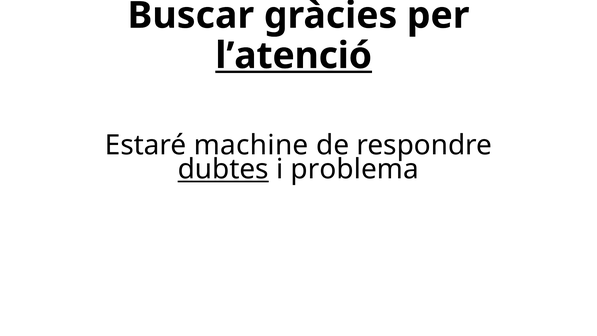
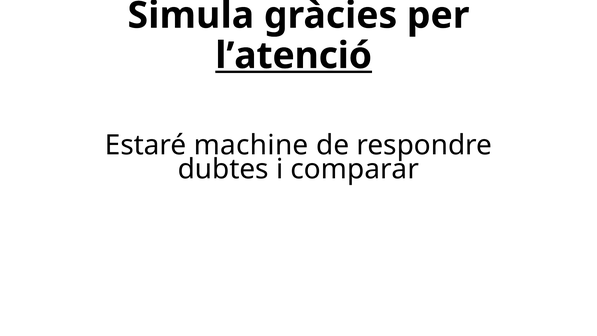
Buscar: Buscar -> Simula
dubtes underline: present -> none
problema: problema -> comparar
